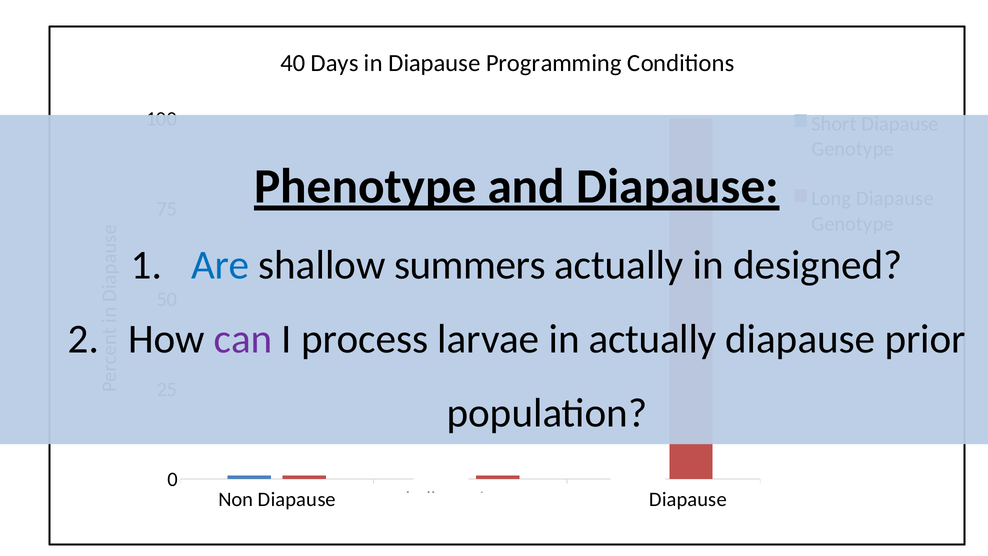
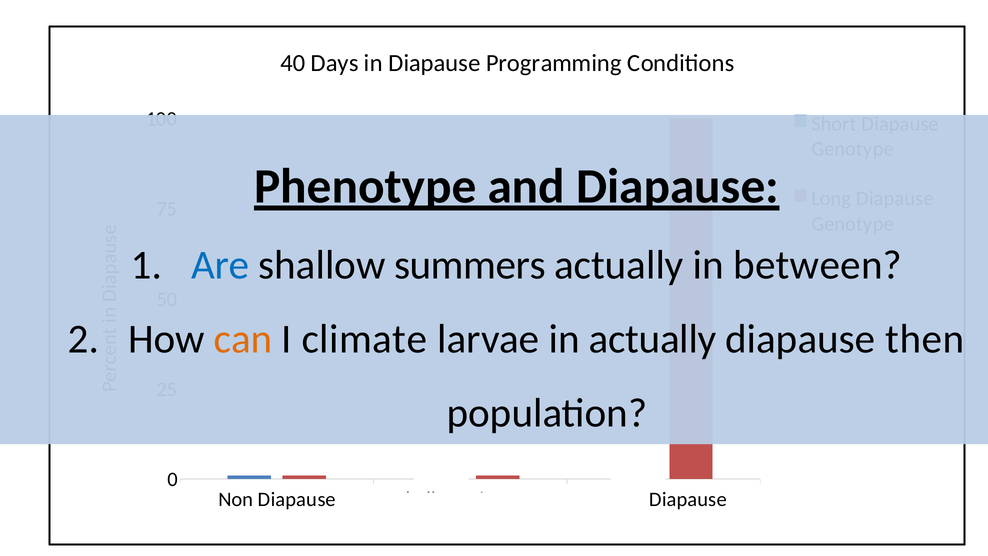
designed: designed -> between
can colour: purple -> orange
process: process -> climate
prior: prior -> then
